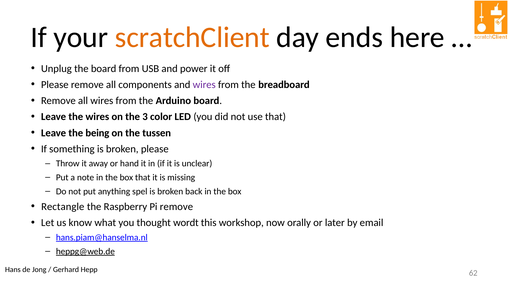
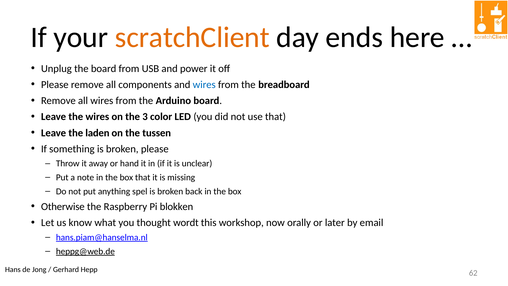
wires at (204, 85) colour: purple -> blue
being: being -> laden
Rectangle: Rectangle -> Otherwise
Pi remove: remove -> blokken
